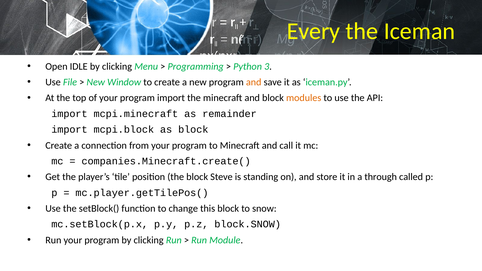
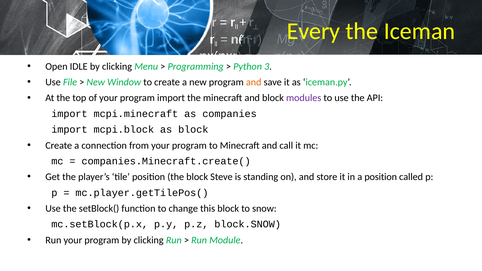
modules colour: orange -> purple
remainder: remainder -> companies
a through: through -> position
